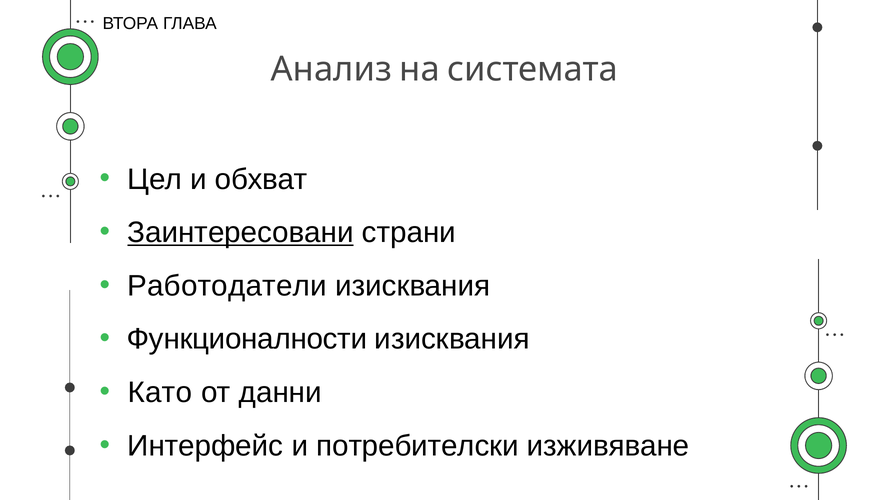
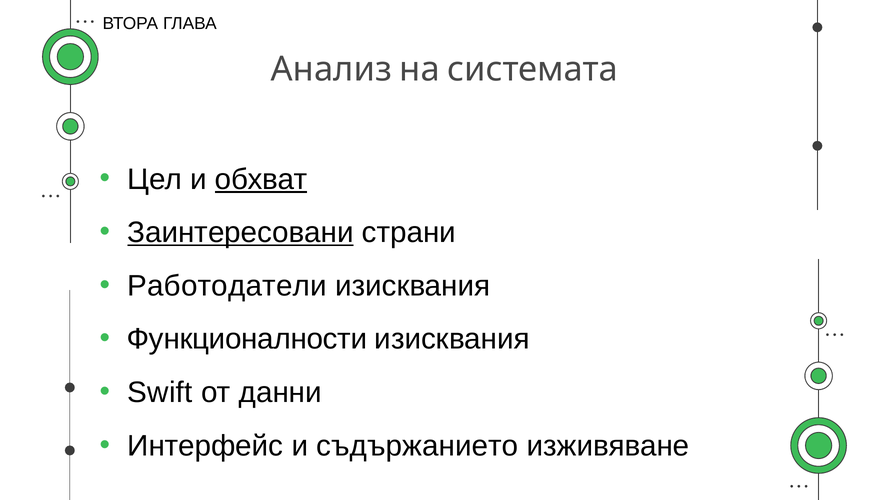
обхват underline: none -> present
Като: Като -> Swift
потребителски: потребителски -> съдържанието
